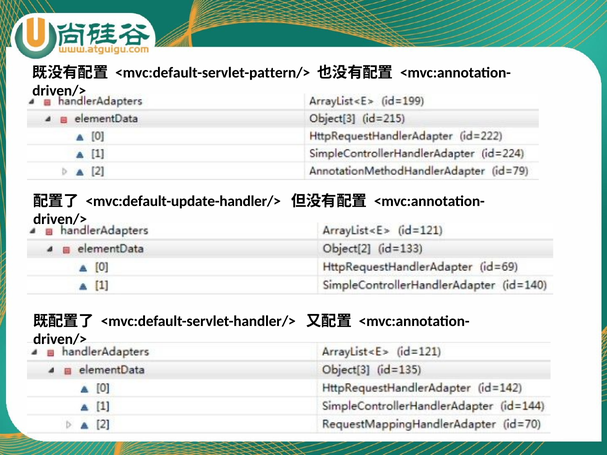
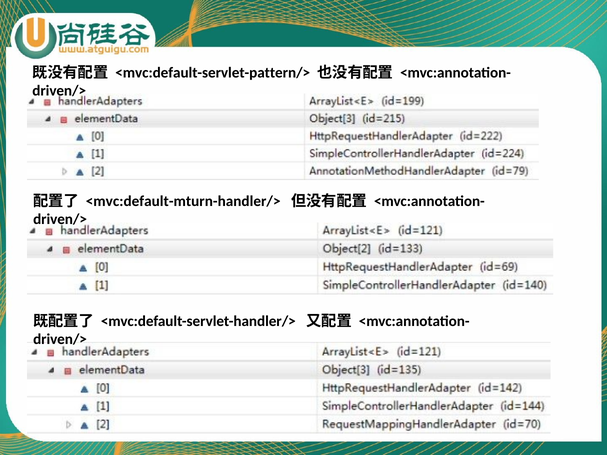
<mvc:default-update-handler/>: <mvc:default-update-handler/> -> <mvc:default-mturn-handler/>
